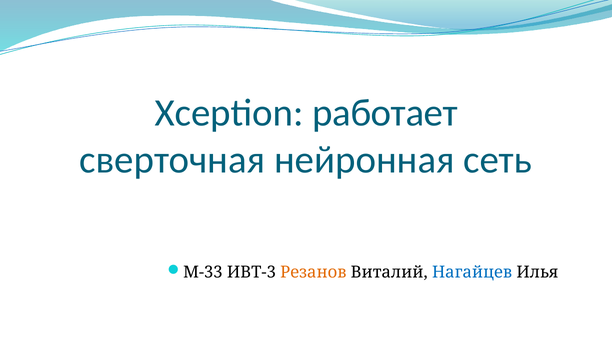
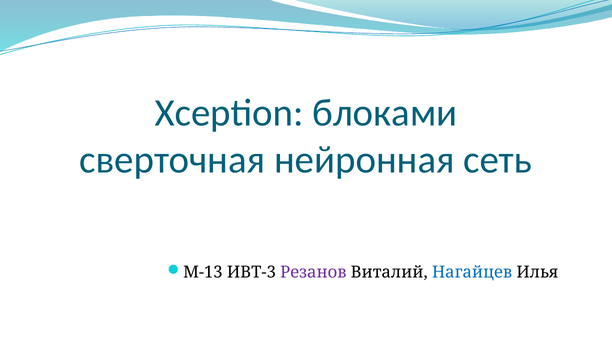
работает: работает -> блоками
М-33: М-33 -> М-13
Резанов colour: orange -> purple
